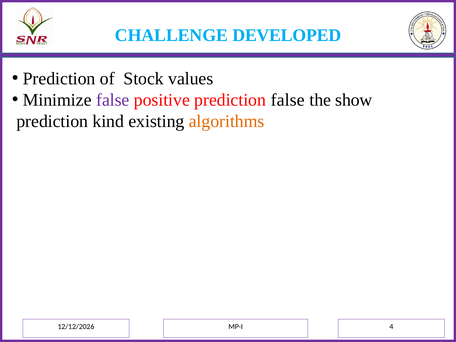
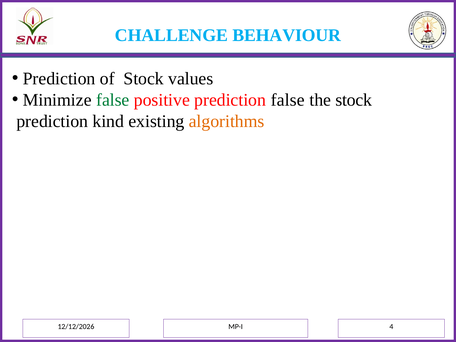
DEVELOPED: DEVELOPED -> BEHAVIOUR
false at (113, 100) colour: purple -> green
the show: show -> stock
